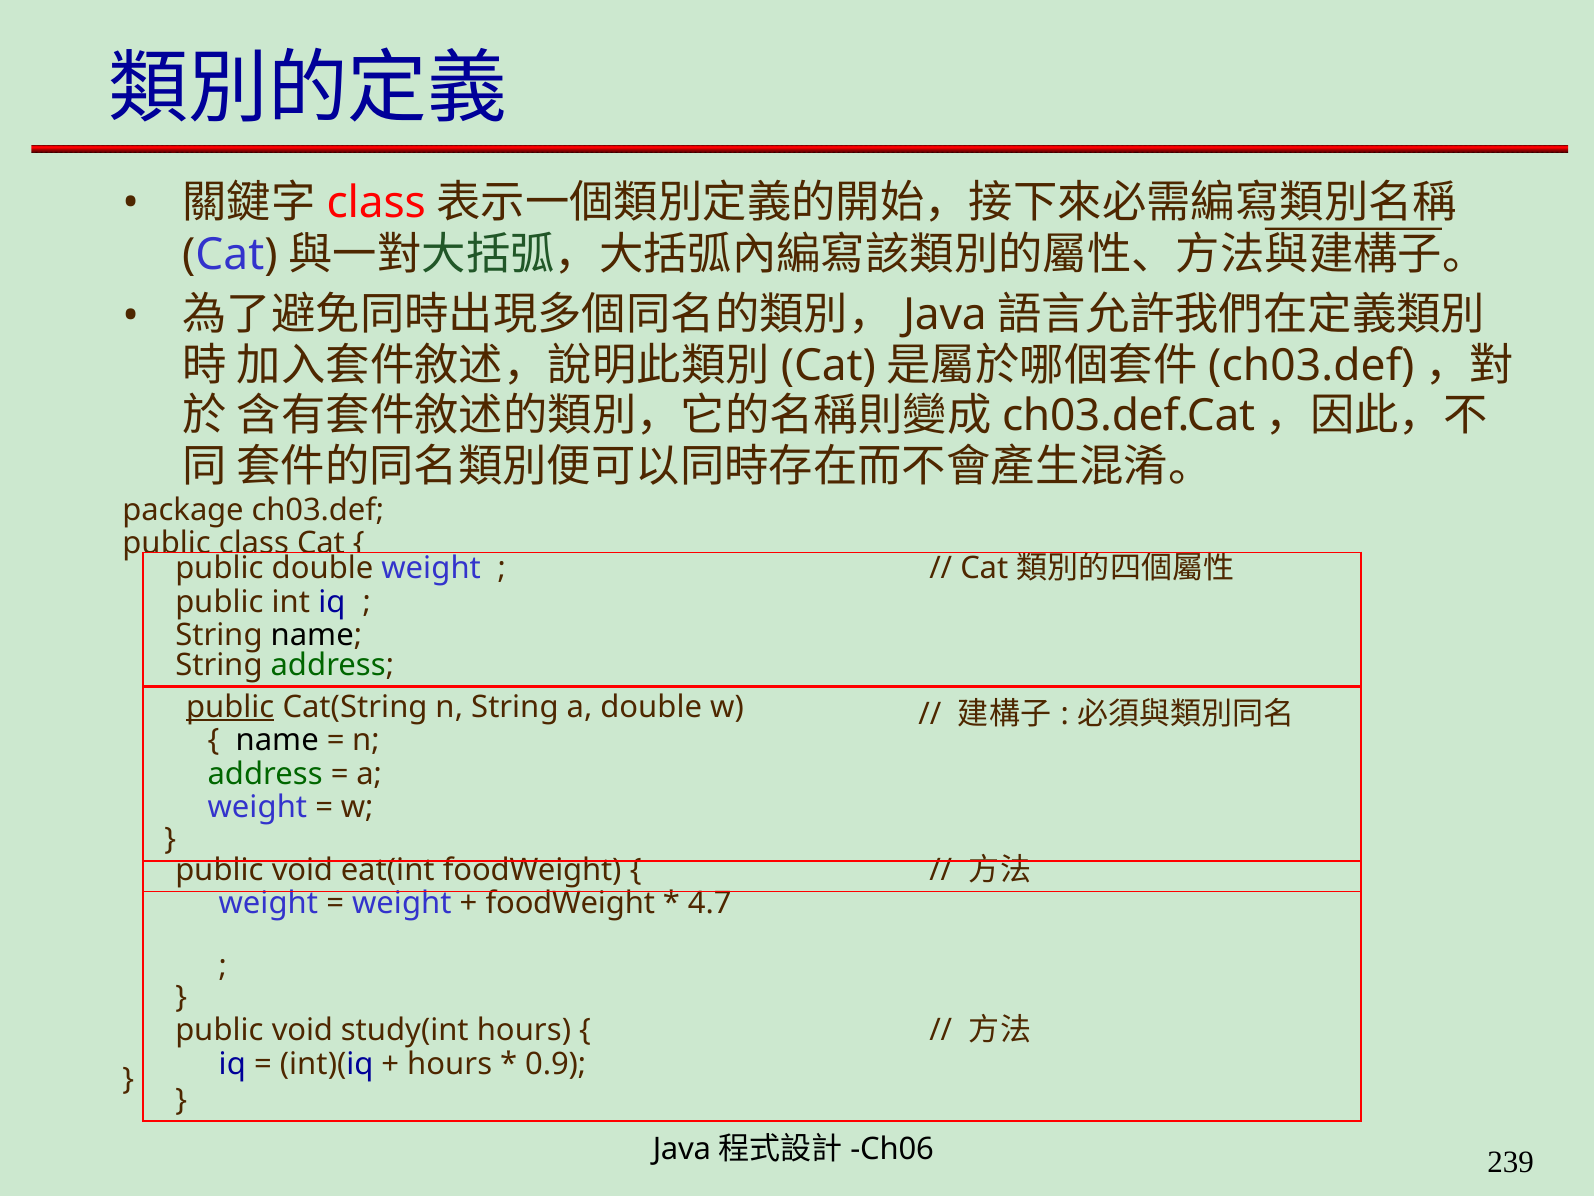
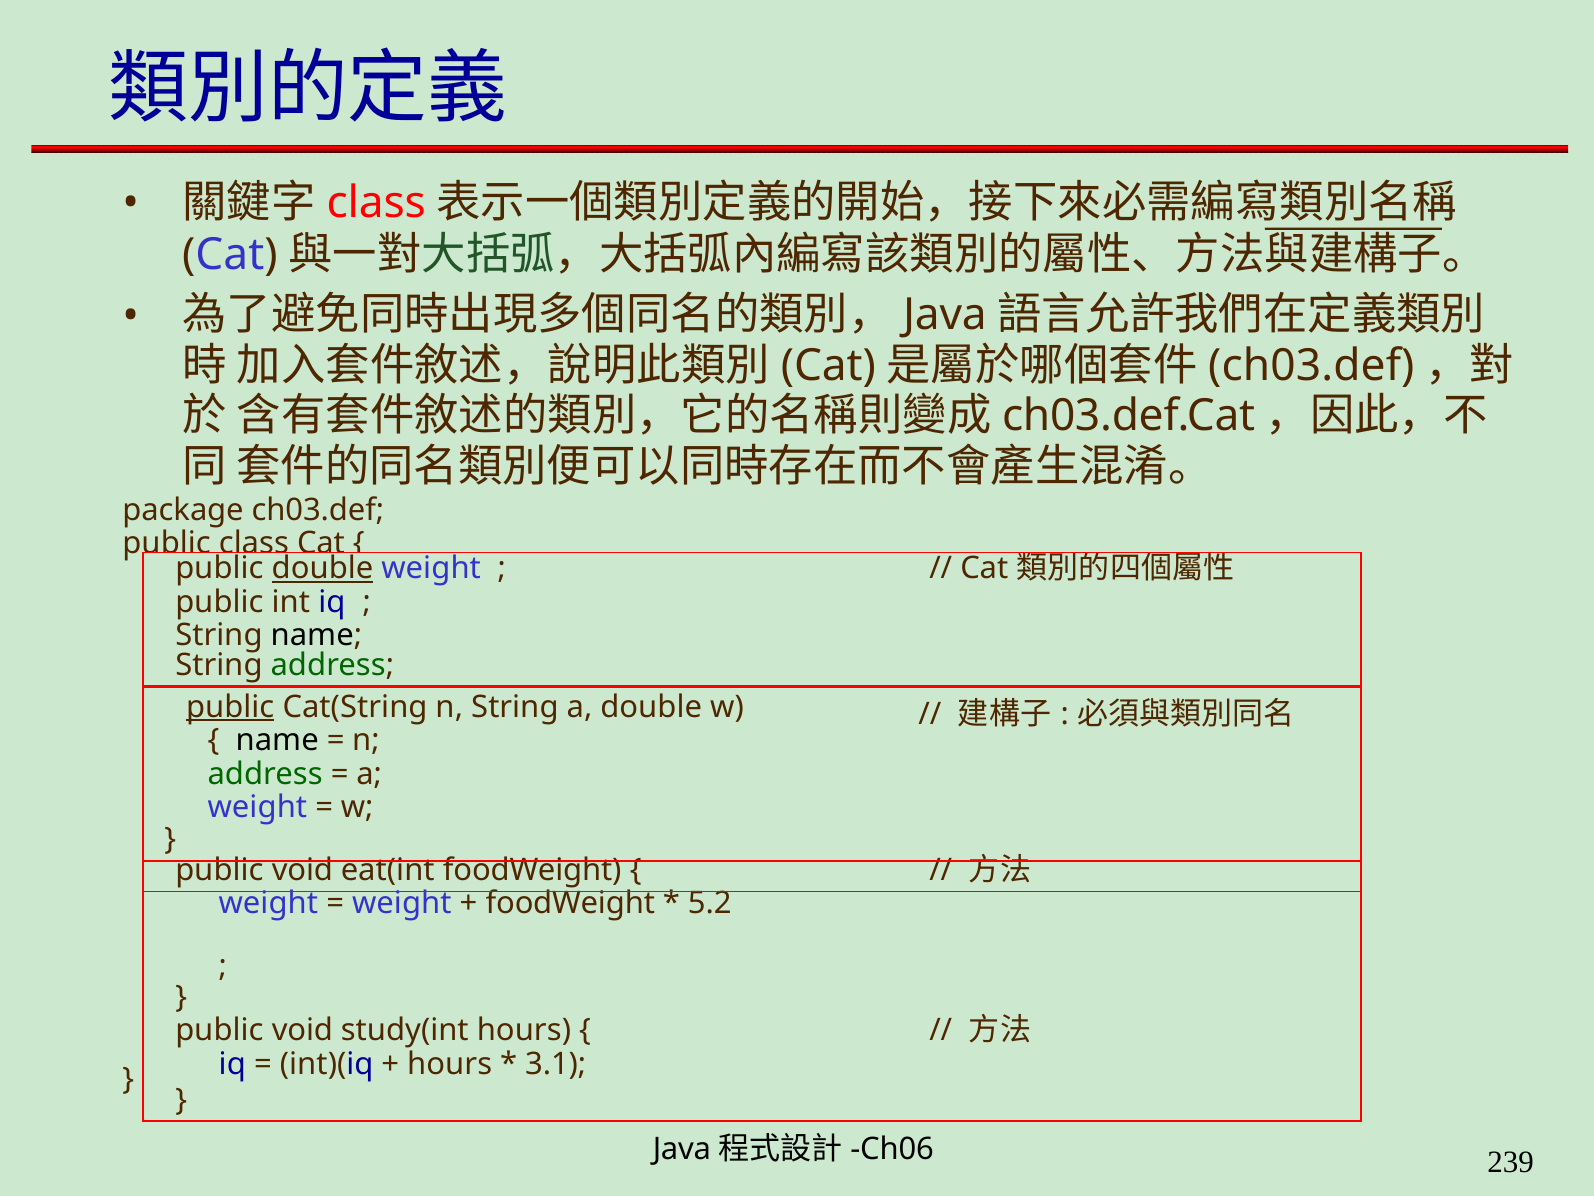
double at (323, 568) underline: none -> present
4.7: 4.7 -> 5.2
0.9: 0.9 -> 3.1
